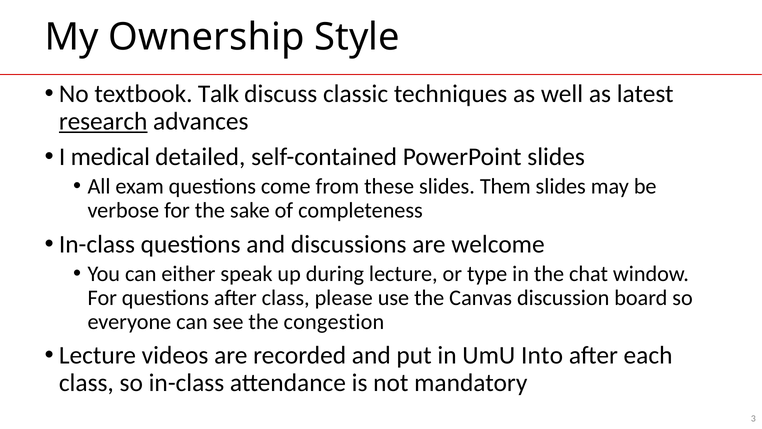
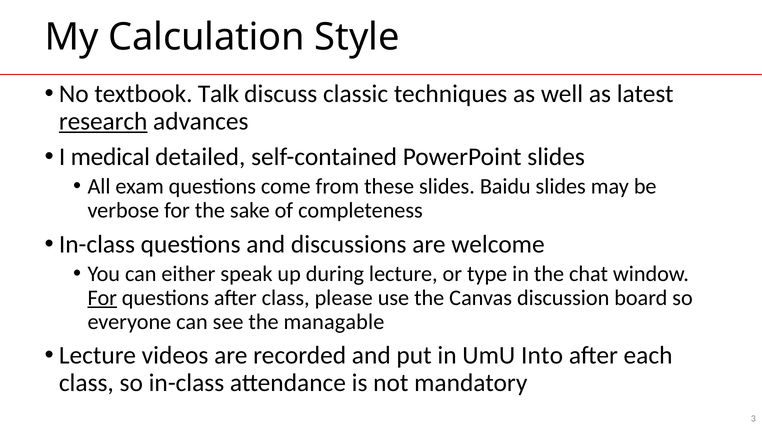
Ownership: Ownership -> Calculation
Them: Them -> Baidu
For at (102, 298) underline: none -> present
congestion: congestion -> managable
